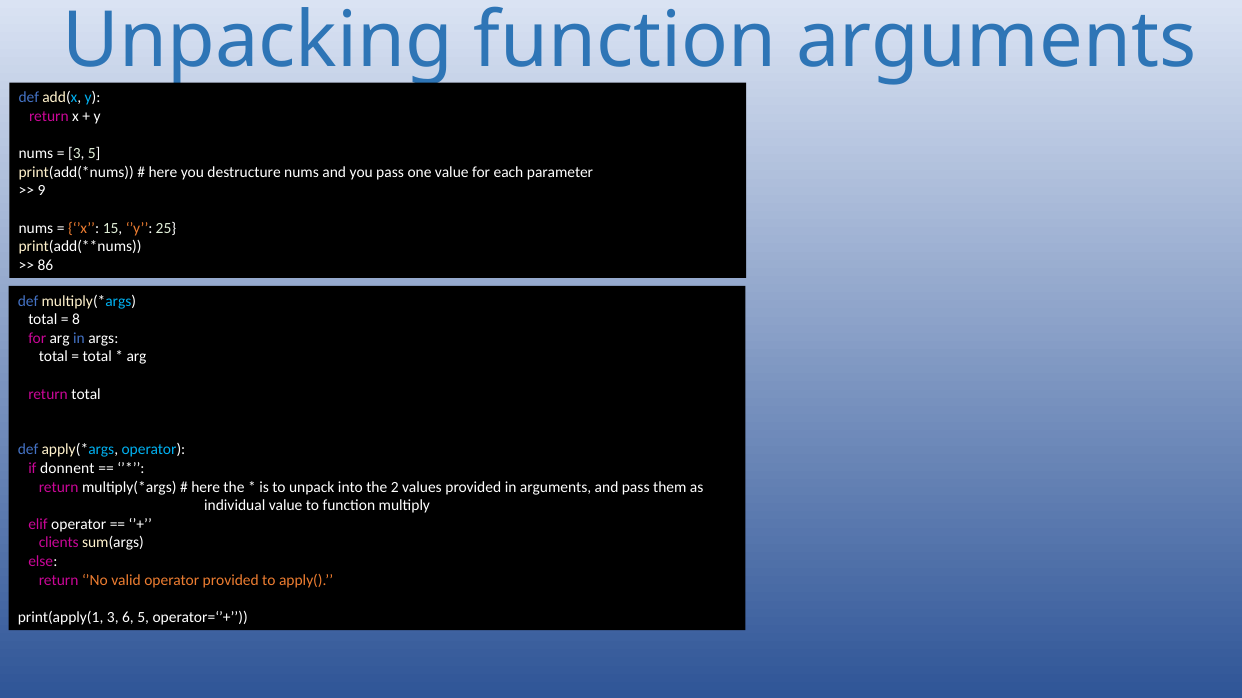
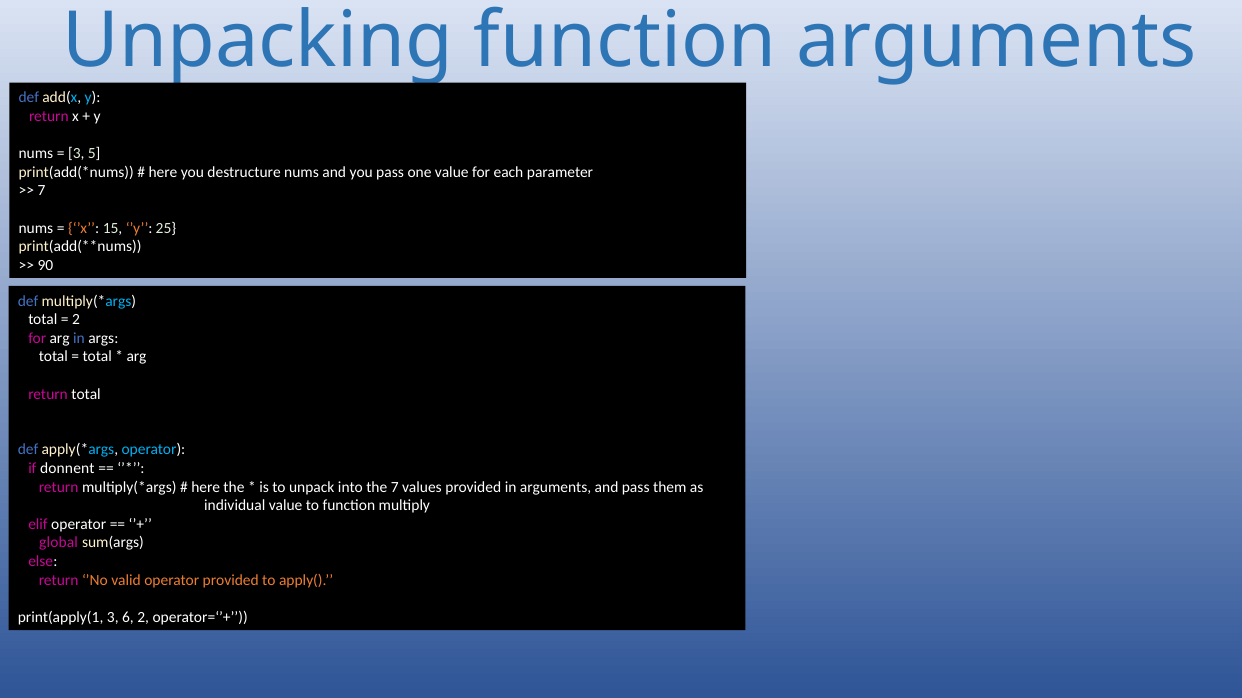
9 at (41, 191): 9 -> 7
86: 86 -> 90
8 at (76, 320): 8 -> 2
the 2: 2 -> 7
clients: clients -> global
6 5: 5 -> 2
